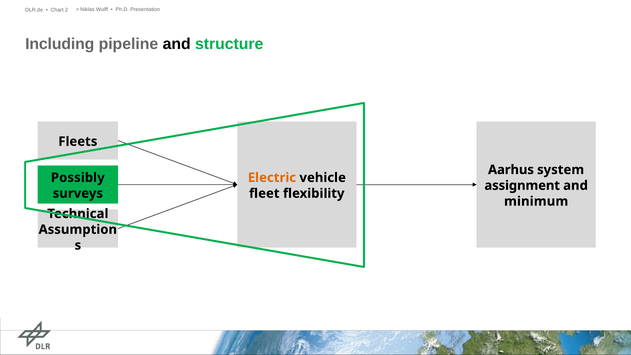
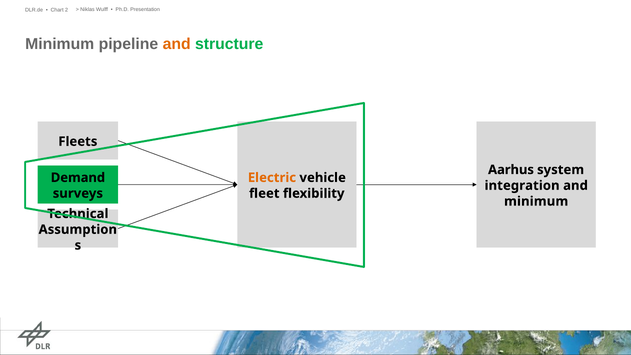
Including at (60, 44): Including -> Minimum
and at (177, 44) colour: black -> orange
Possibly: Possibly -> Demand
assignment: assignment -> integration
